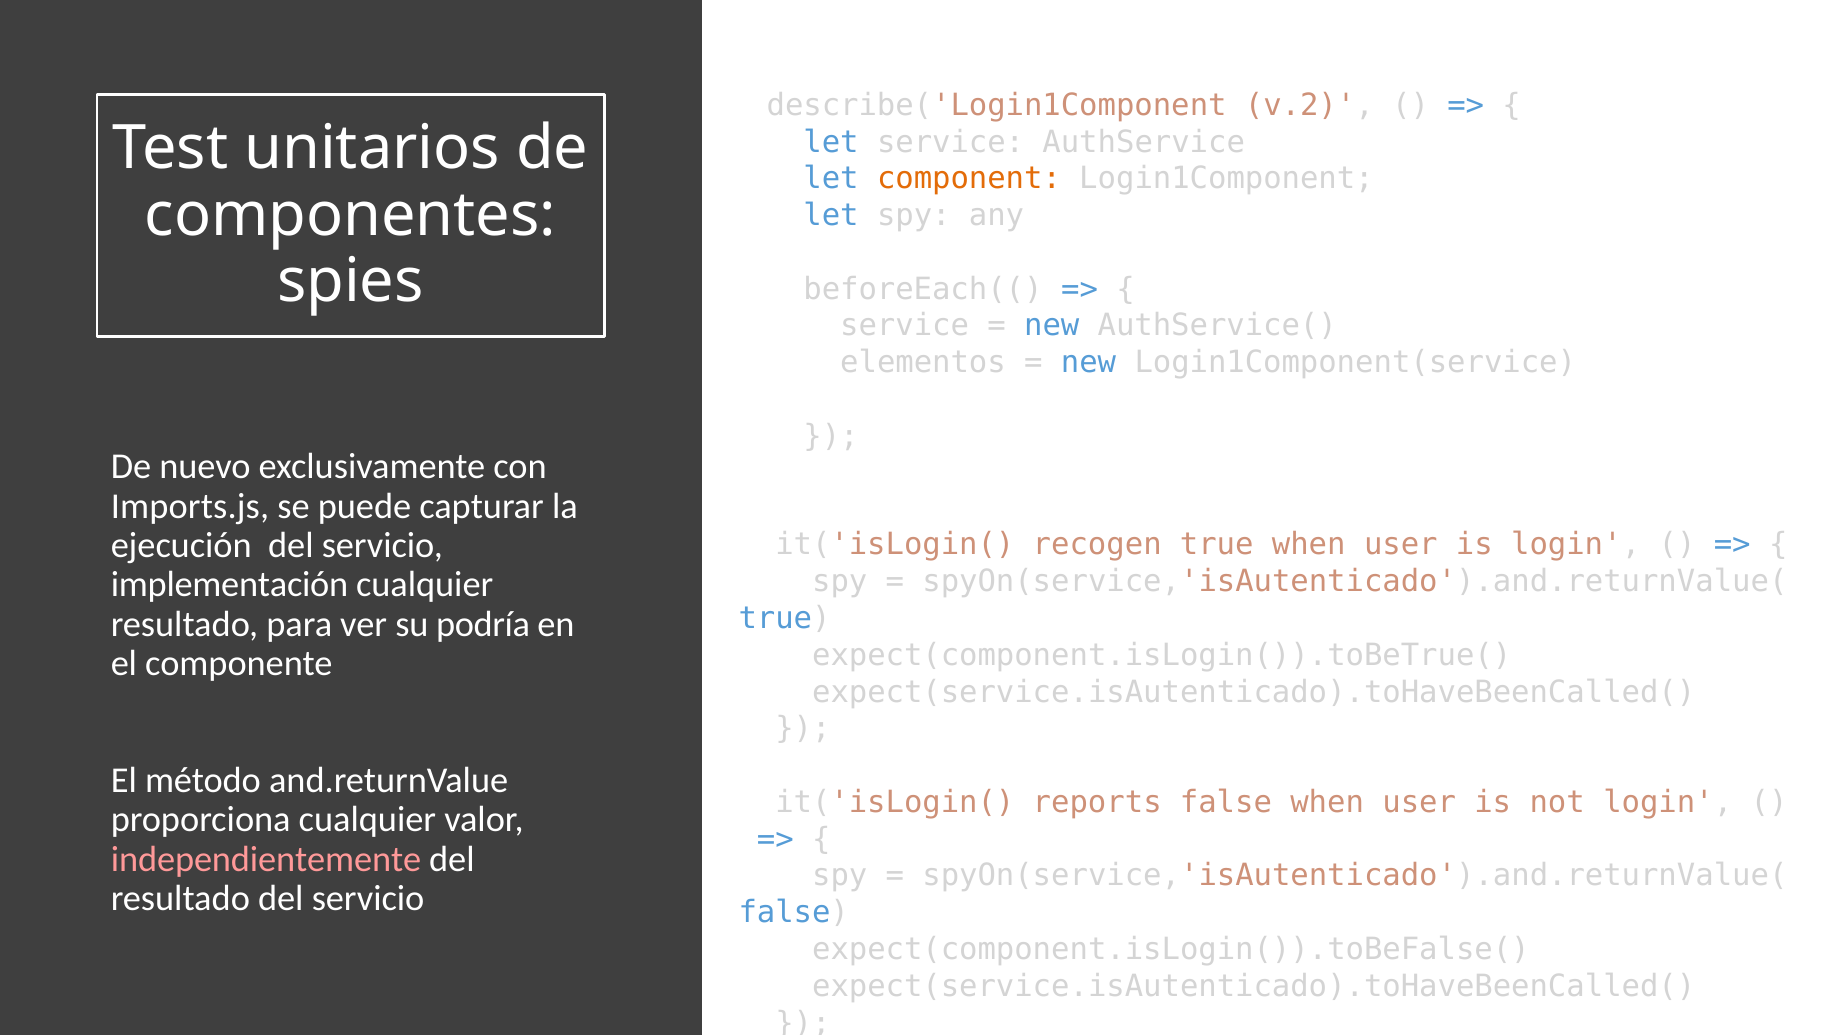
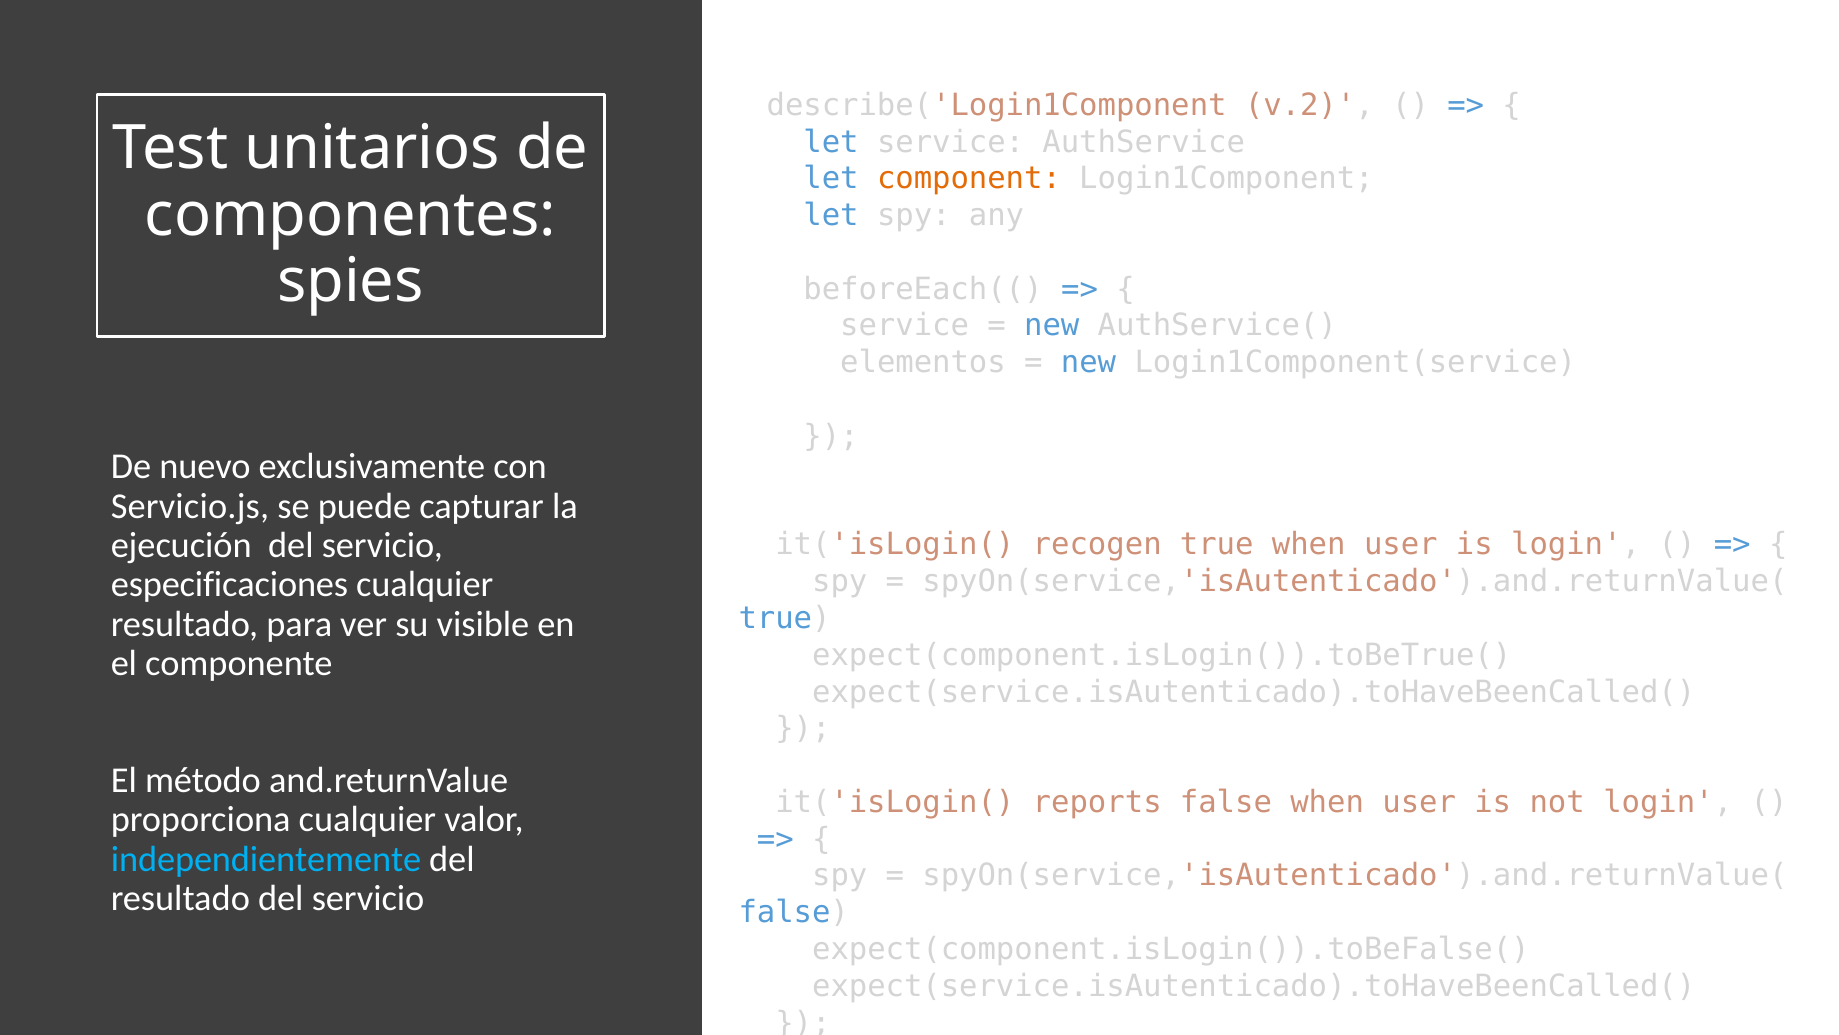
Imports.js: Imports.js -> Servicio.js
implementación: implementación -> especificaciones
podría: podría -> visible
independientemente colour: pink -> light blue
